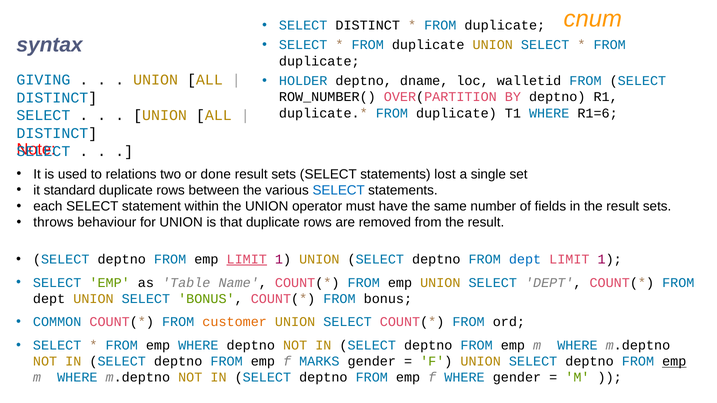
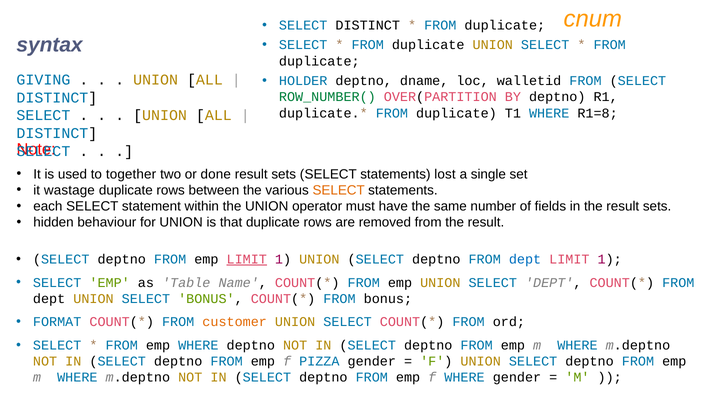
ROW_NUMBER( colour: black -> green
R1=6: R1=6 -> R1=8
relations: relations -> together
standard: standard -> wastage
SELECT at (339, 190) colour: blue -> orange
throws: throws -> hidden
COMMON: COMMON -> FORMAT
MARKS: MARKS -> PIZZA
emp at (674, 362) underline: present -> none
